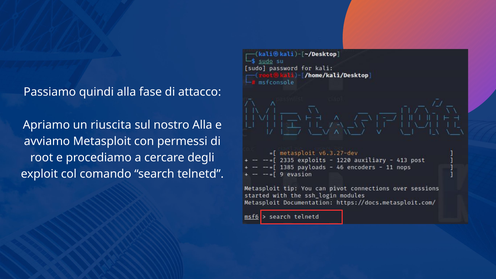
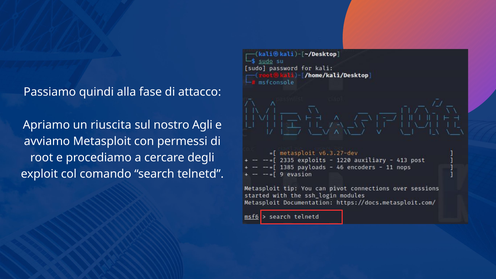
nostro Alla: Alla -> Agli
